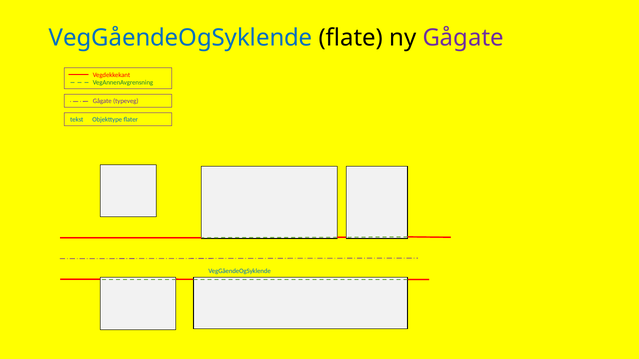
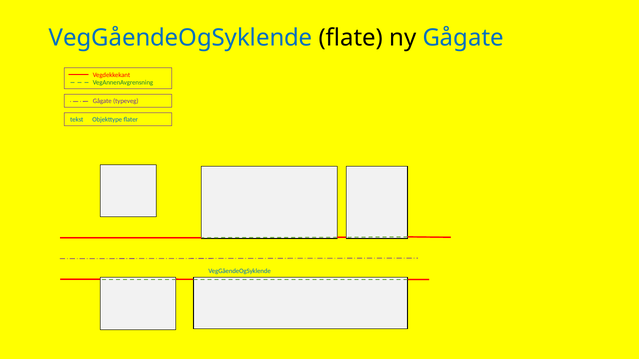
Gågate at (463, 38) colour: purple -> blue
